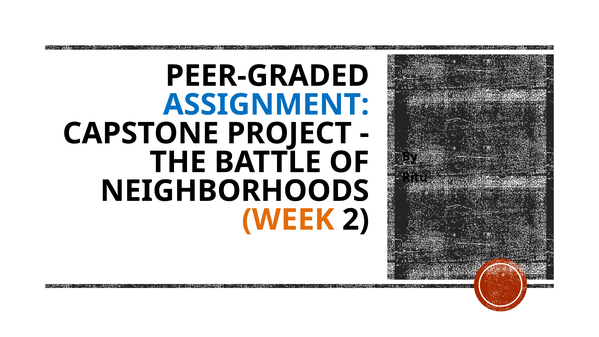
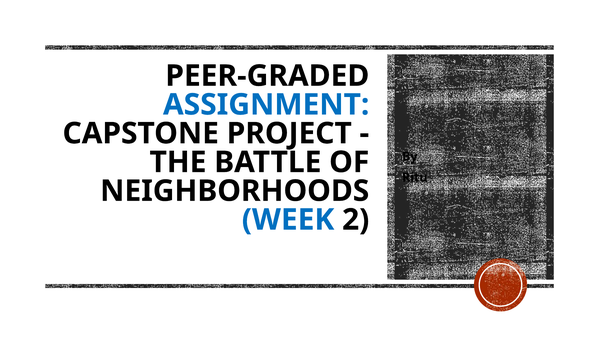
WEEK colour: orange -> blue
